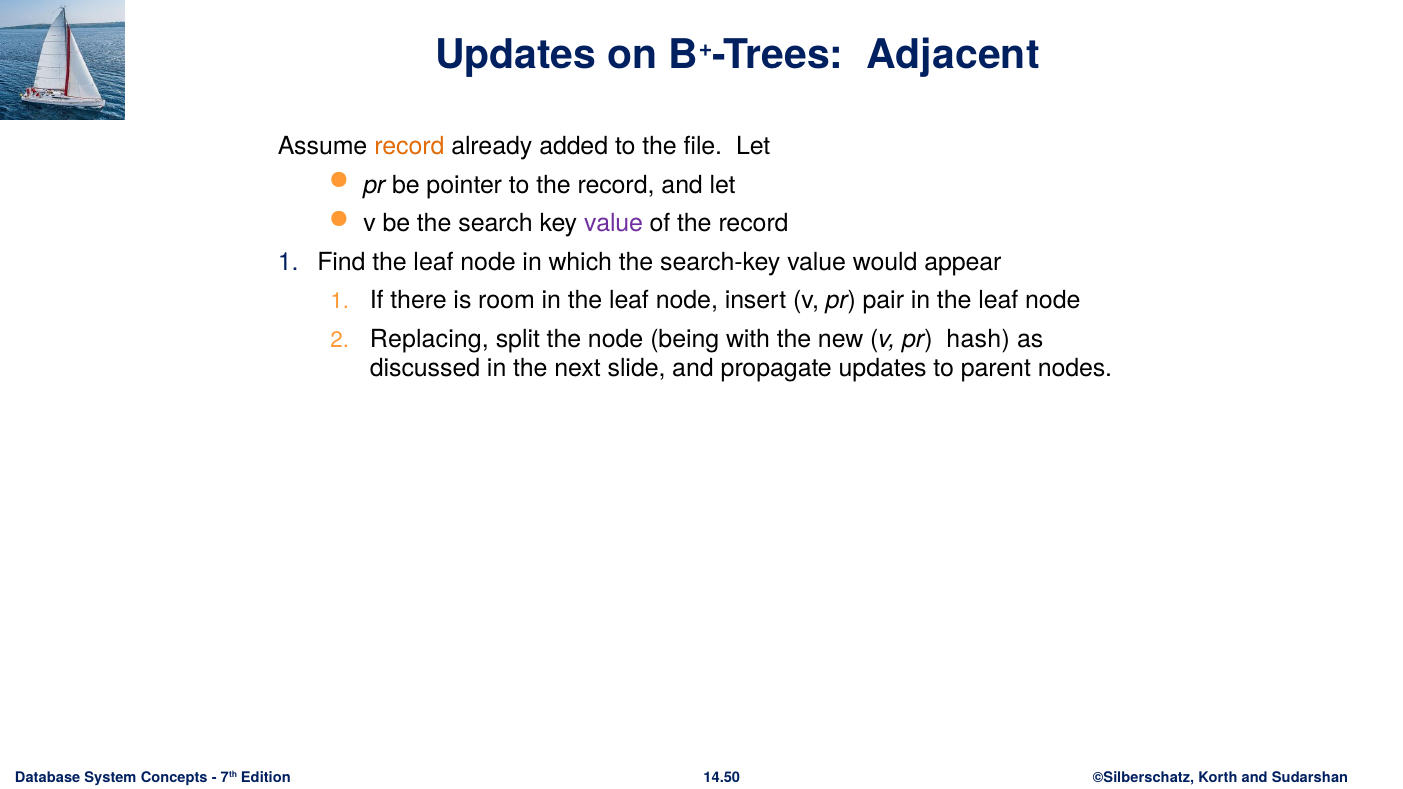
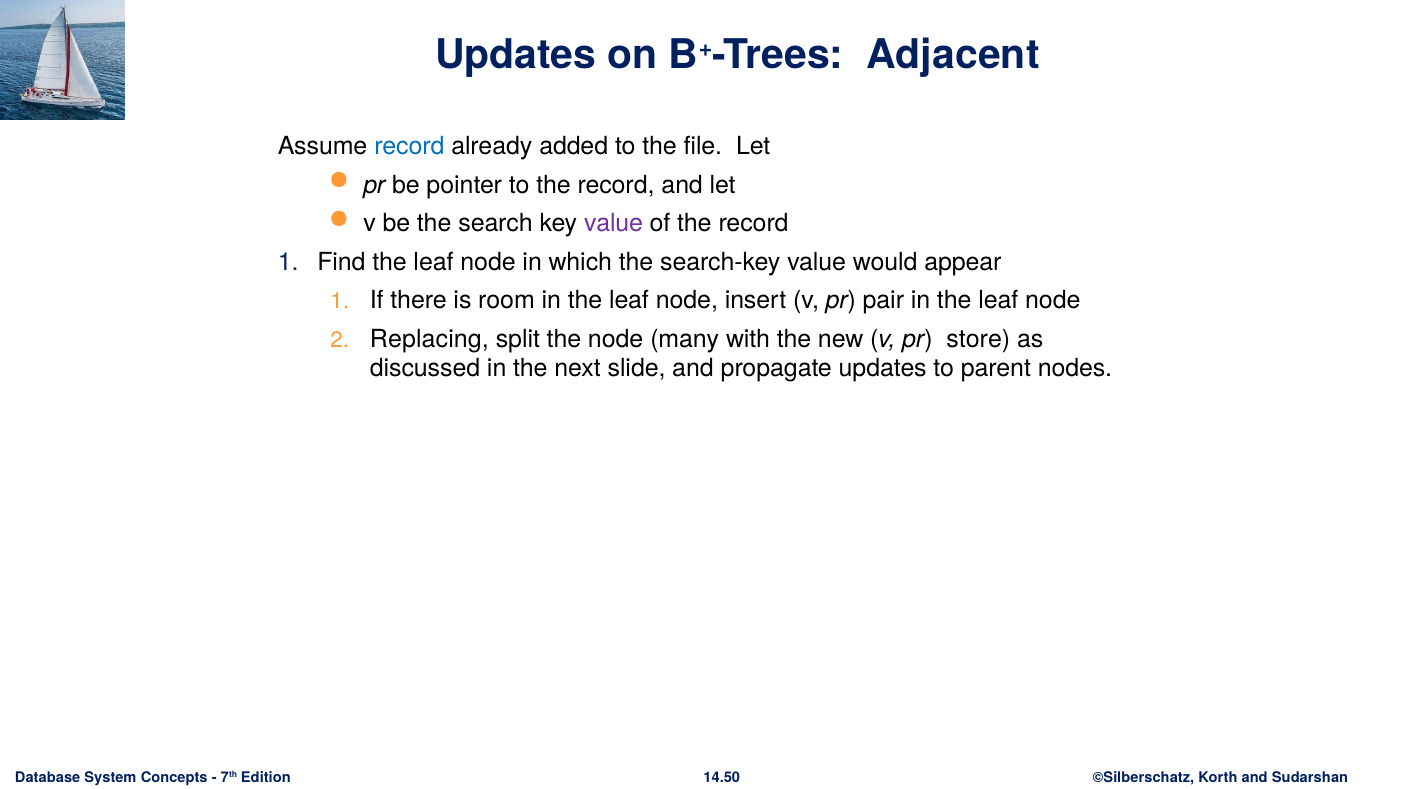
record at (409, 146) colour: orange -> blue
being: being -> many
hash: hash -> store
